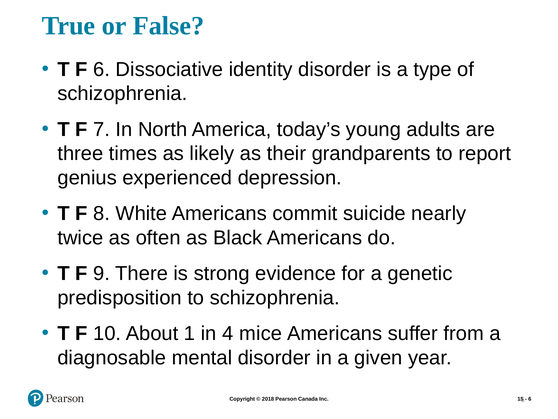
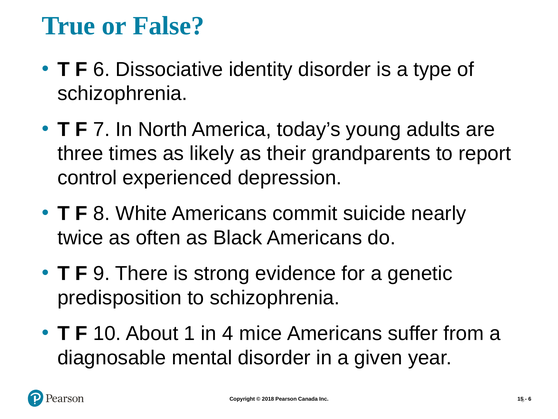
genius: genius -> control
